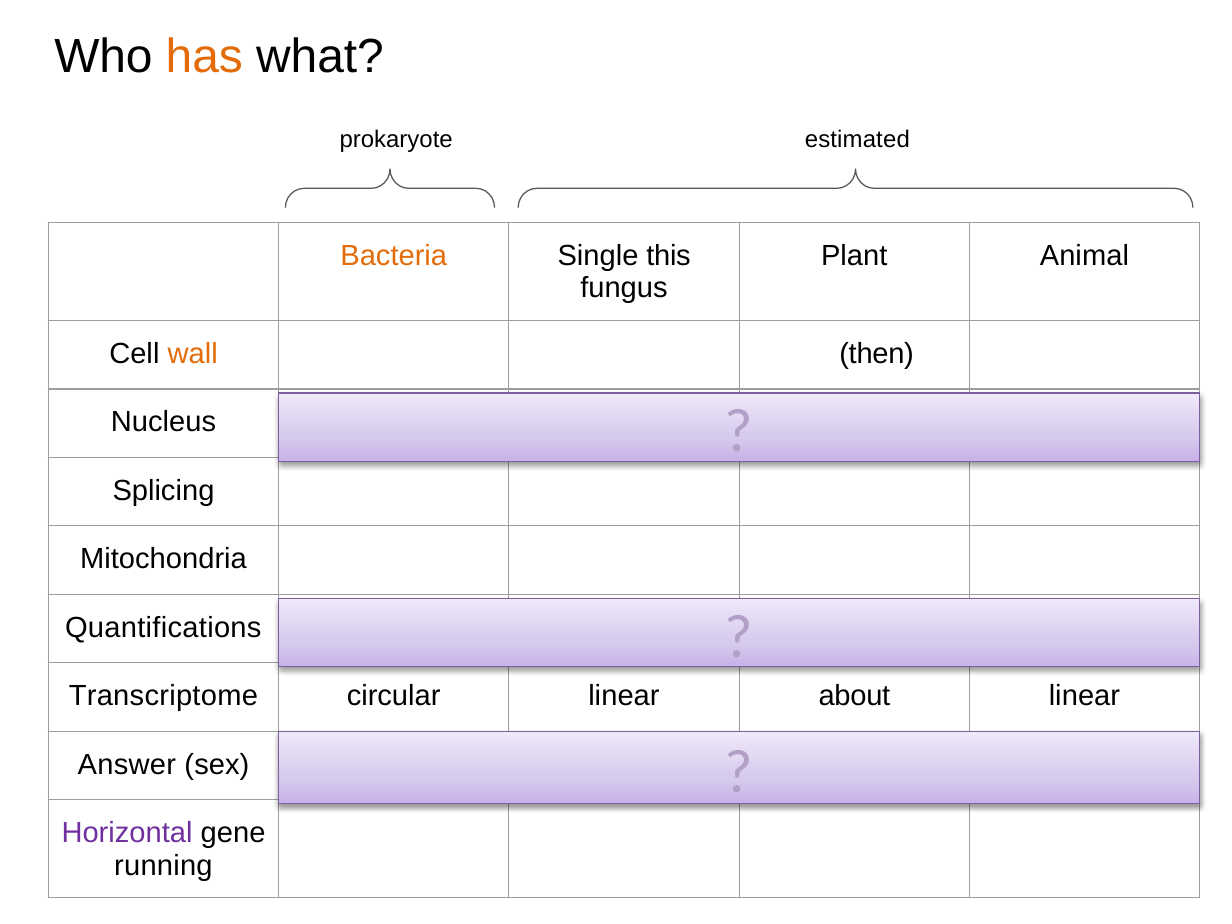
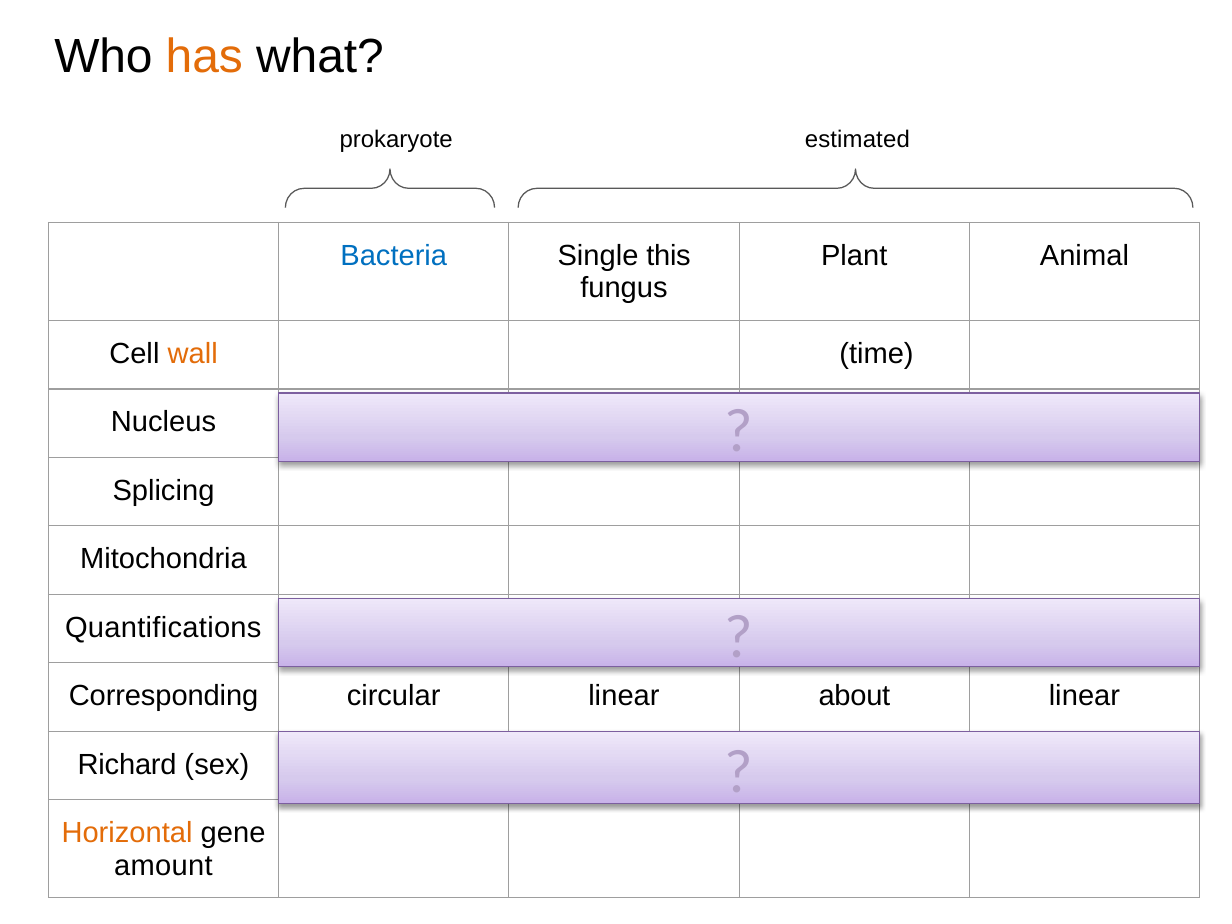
Bacteria colour: orange -> blue
then: then -> time
Transcriptome: Transcriptome -> Corresponding
Answer: Answer -> Richard
Horizontal colour: purple -> orange
running: running -> amount
